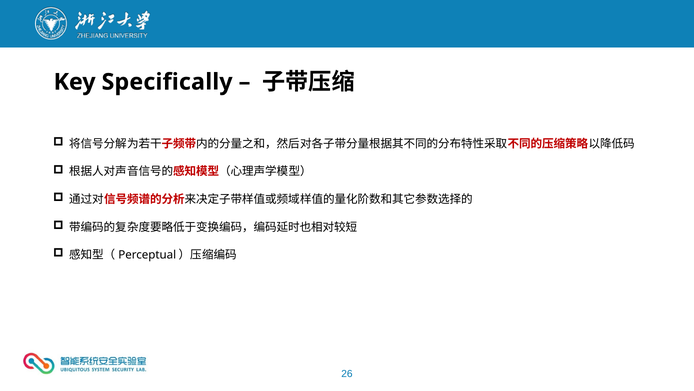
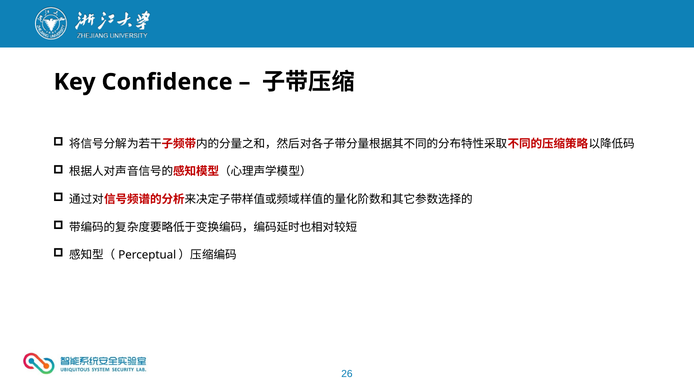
Specifically: Specifically -> Confidence
